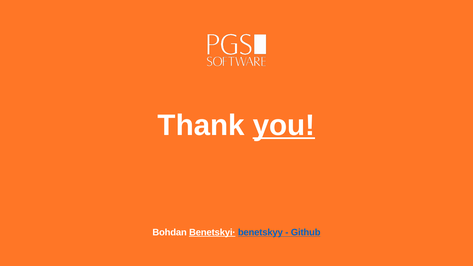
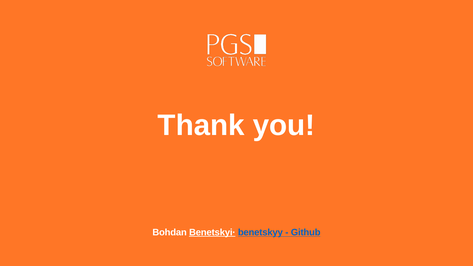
you underline: present -> none
